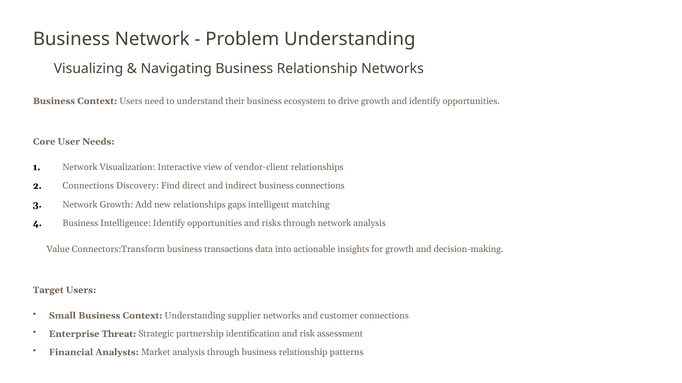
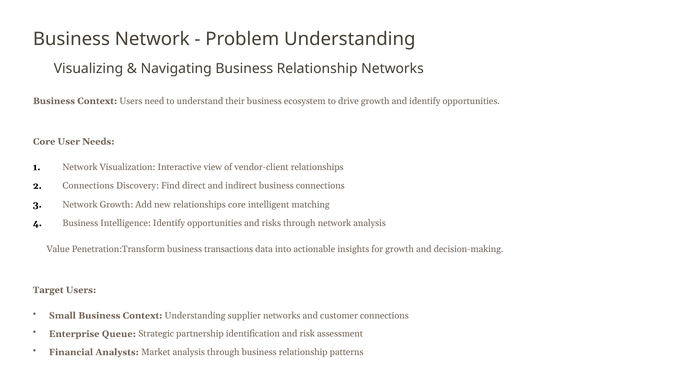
relationships gaps: gaps -> core
Connectors:Transform: Connectors:Transform -> Penetration:Transform
Threat: Threat -> Queue
